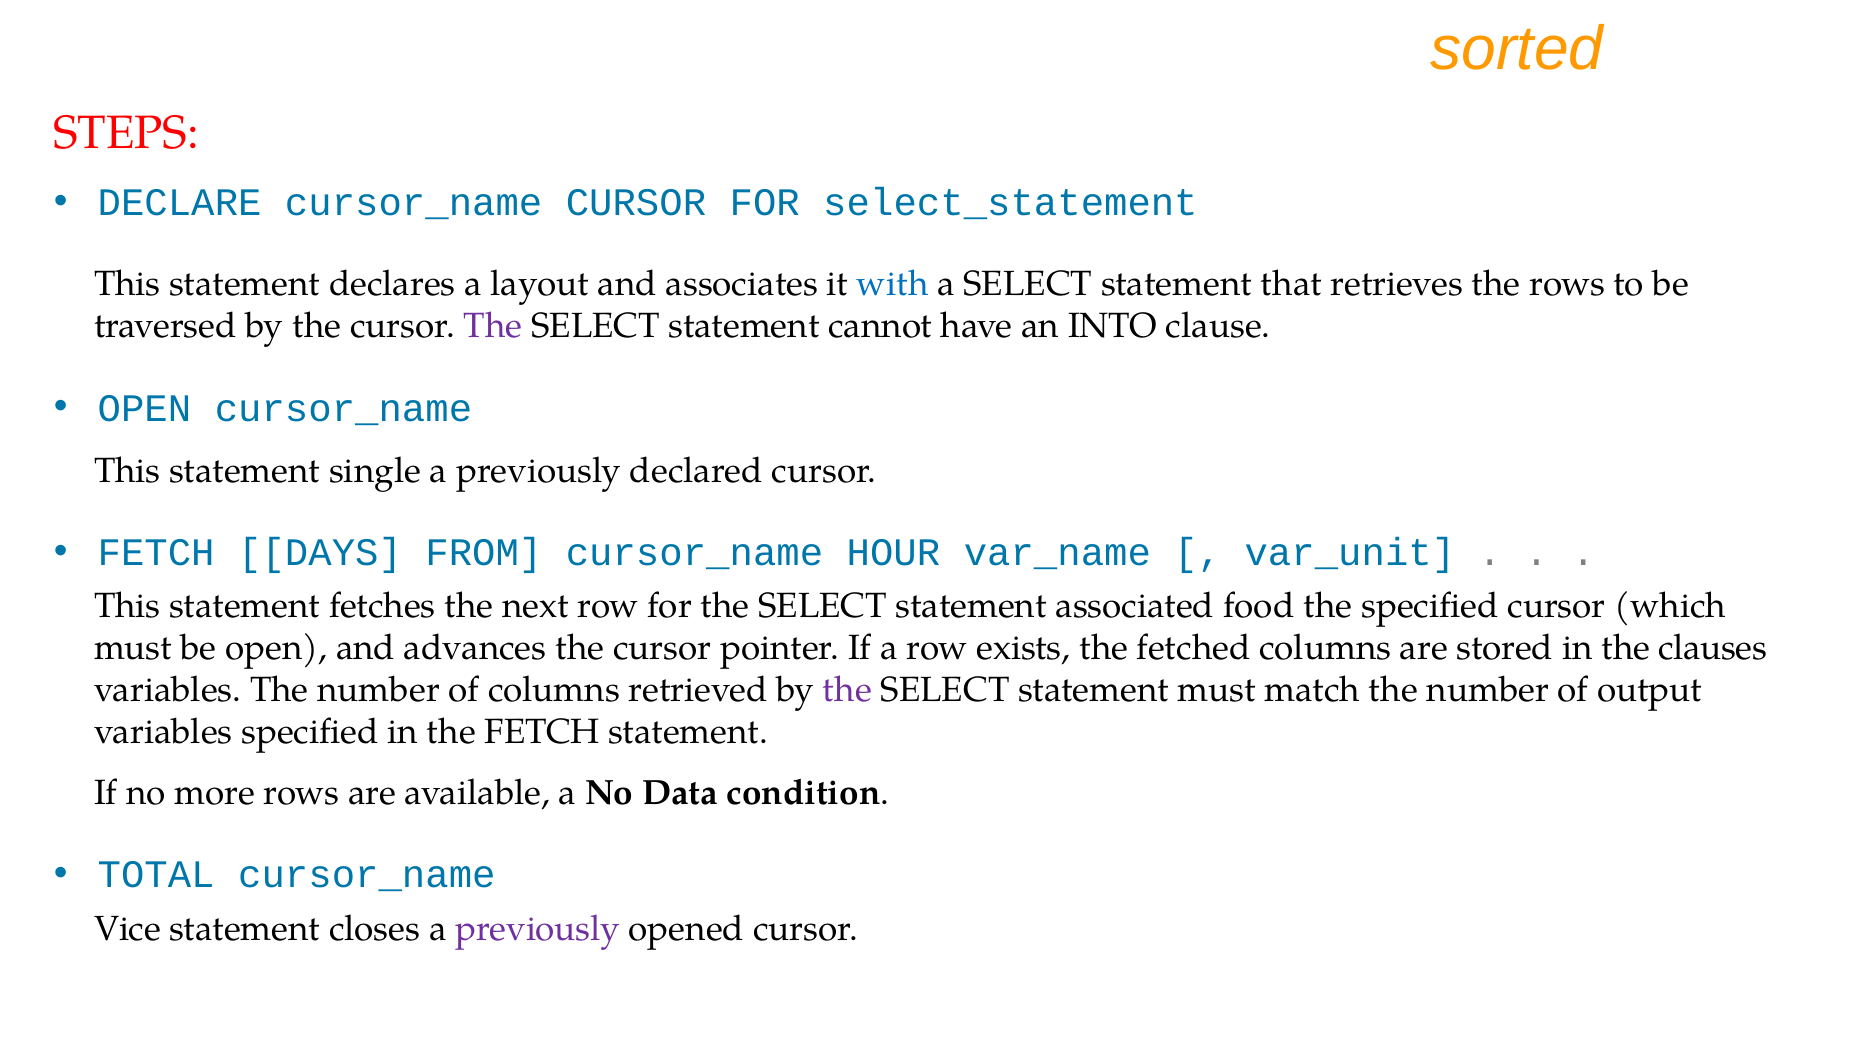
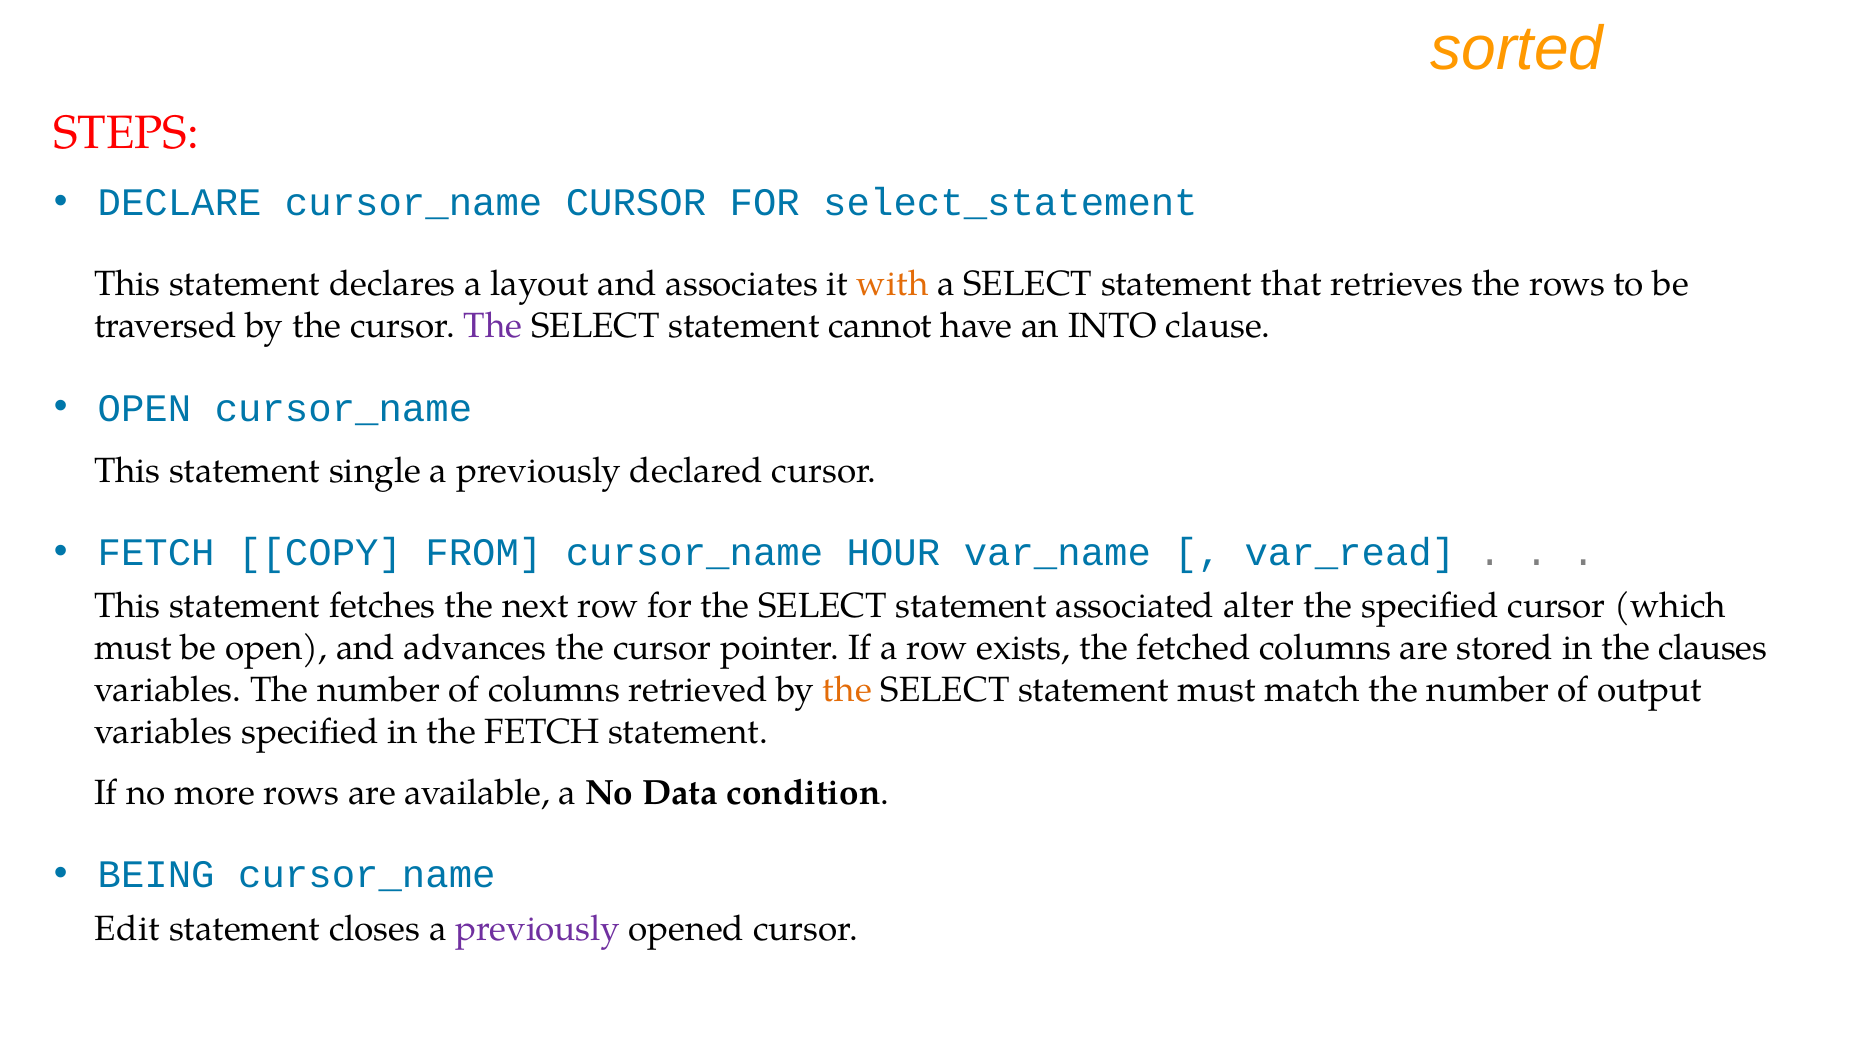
with colour: blue -> orange
DAYS: DAYS -> COPY
var_unit: var_unit -> var_read
food: food -> alter
the at (847, 690) colour: purple -> orange
TOTAL: TOTAL -> BEING
Vice: Vice -> Edit
